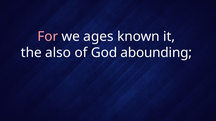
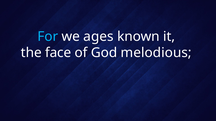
For colour: pink -> light blue
also: also -> face
abounding: abounding -> melodious
